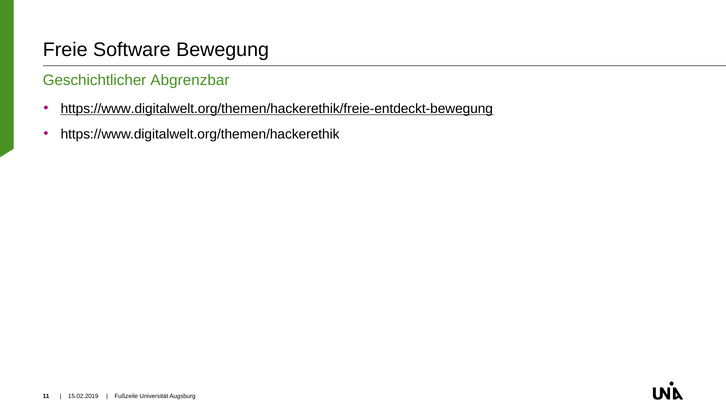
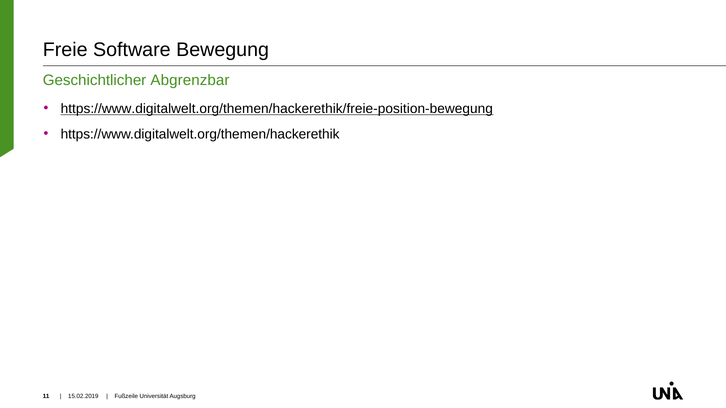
https://www.digitalwelt.org/themen/hackerethik/freie-entdeckt-bewegung: https://www.digitalwelt.org/themen/hackerethik/freie-entdeckt-bewegung -> https://www.digitalwelt.org/themen/hackerethik/freie-position-bewegung
